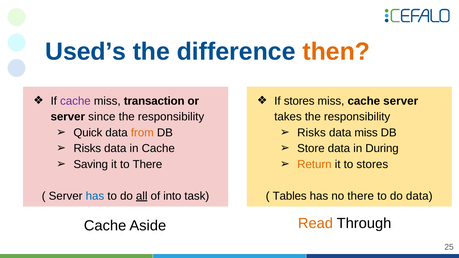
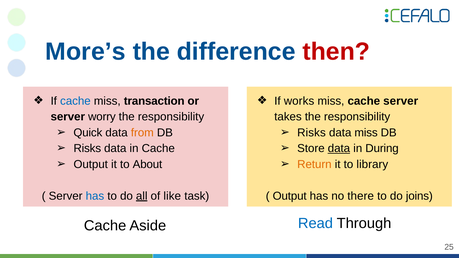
Used’s: Used’s -> More’s
then colour: orange -> red
cache at (75, 101) colour: purple -> blue
If stores: stores -> works
since: since -> worry
data at (339, 149) underline: none -> present
Saving at (91, 164): Saving -> Output
to There: There -> About
to stores: stores -> library
into: into -> like
Tables at (290, 196): Tables -> Output
do data: data -> joins
Read colour: orange -> blue
